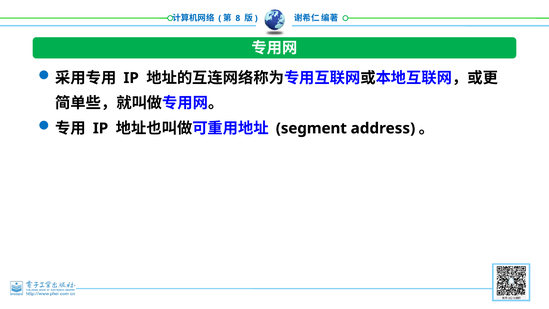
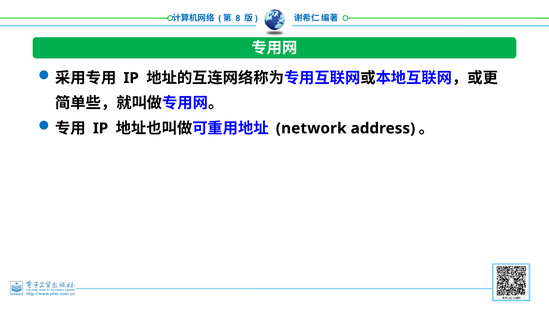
segment: segment -> network
